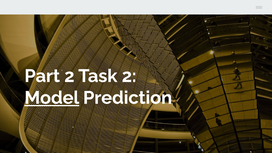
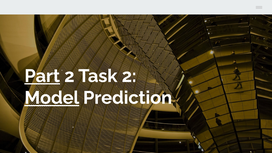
Part underline: none -> present
